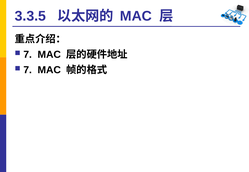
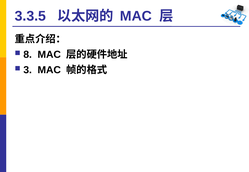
7 at (28, 55): 7 -> 8
7 at (28, 70): 7 -> 3
